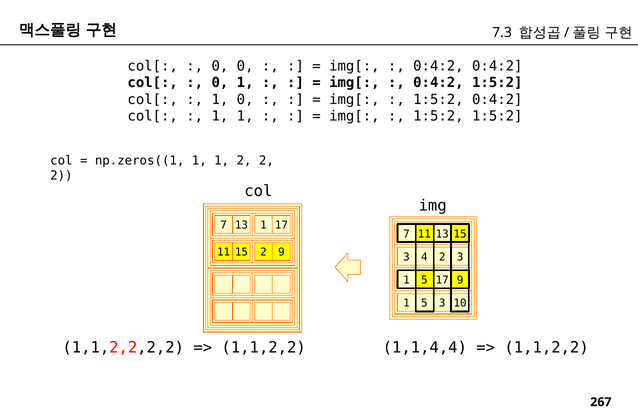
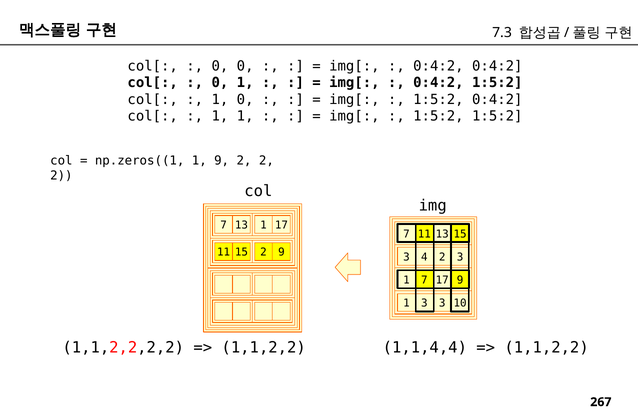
np.zeros((1 1 1: 1 -> 9
5 at (424, 280): 5 -> 7
5 at (424, 303): 5 -> 3
